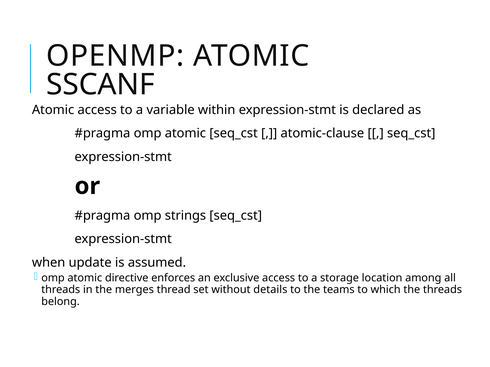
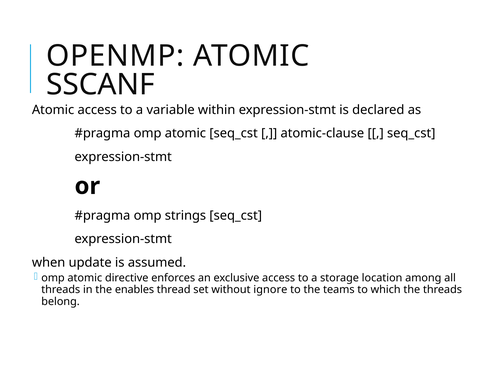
merges: merges -> enables
details: details -> ignore
